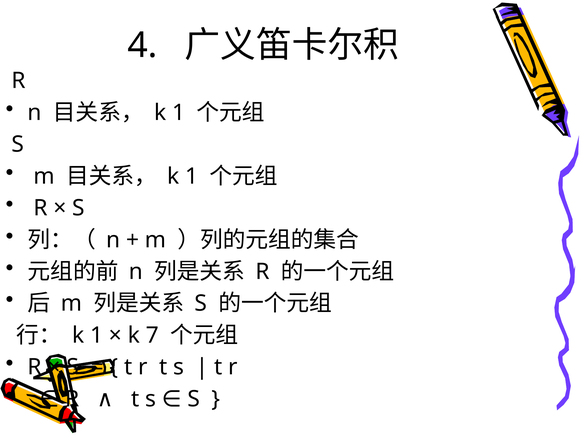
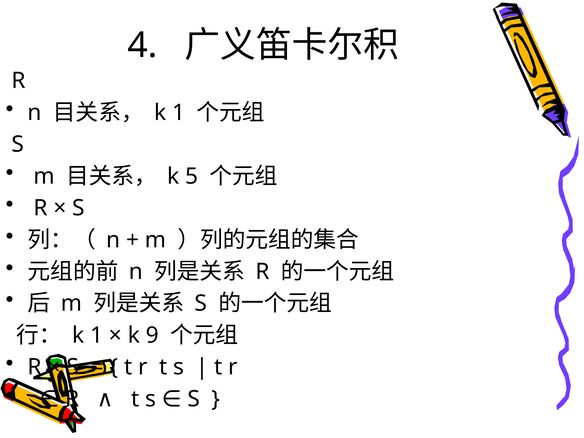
1 at (192, 176): 1 -> 5
7: 7 -> 9
